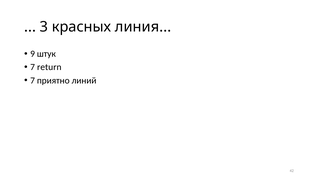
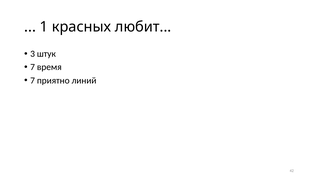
3: 3 -> 1
линия: линия -> любит
9: 9 -> 3
return: return -> время
